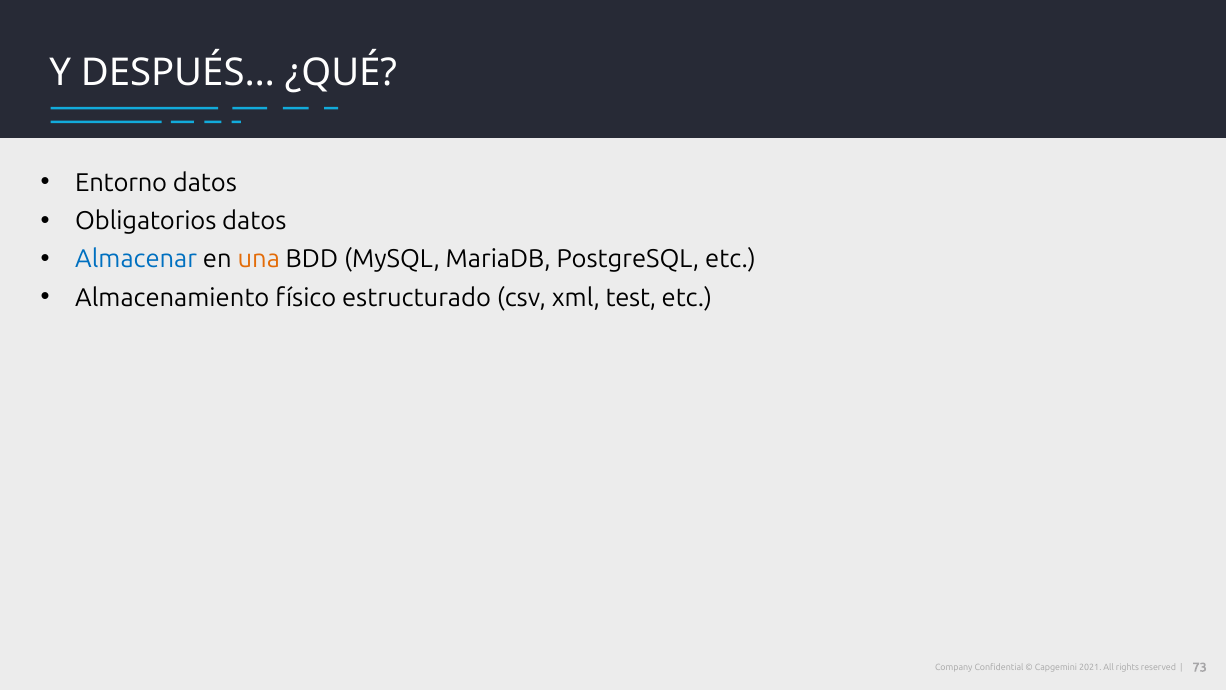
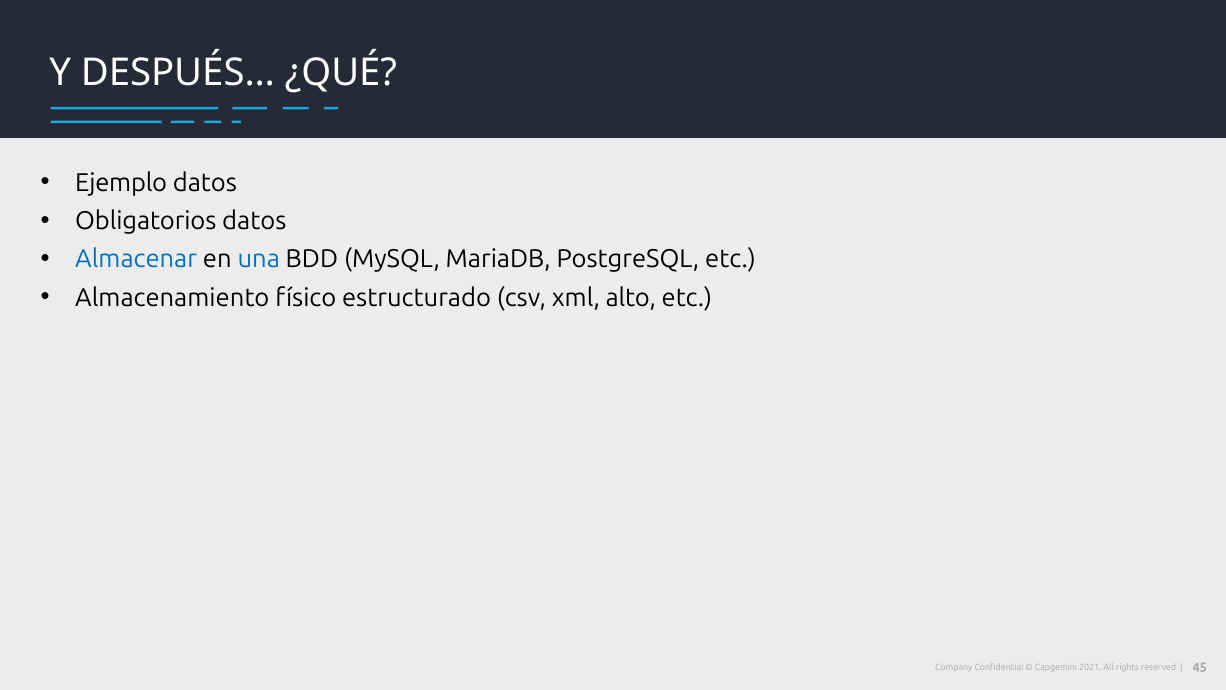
Entorno: Entorno -> Ejemplo
una colour: orange -> blue
test: test -> alto
73: 73 -> 45
